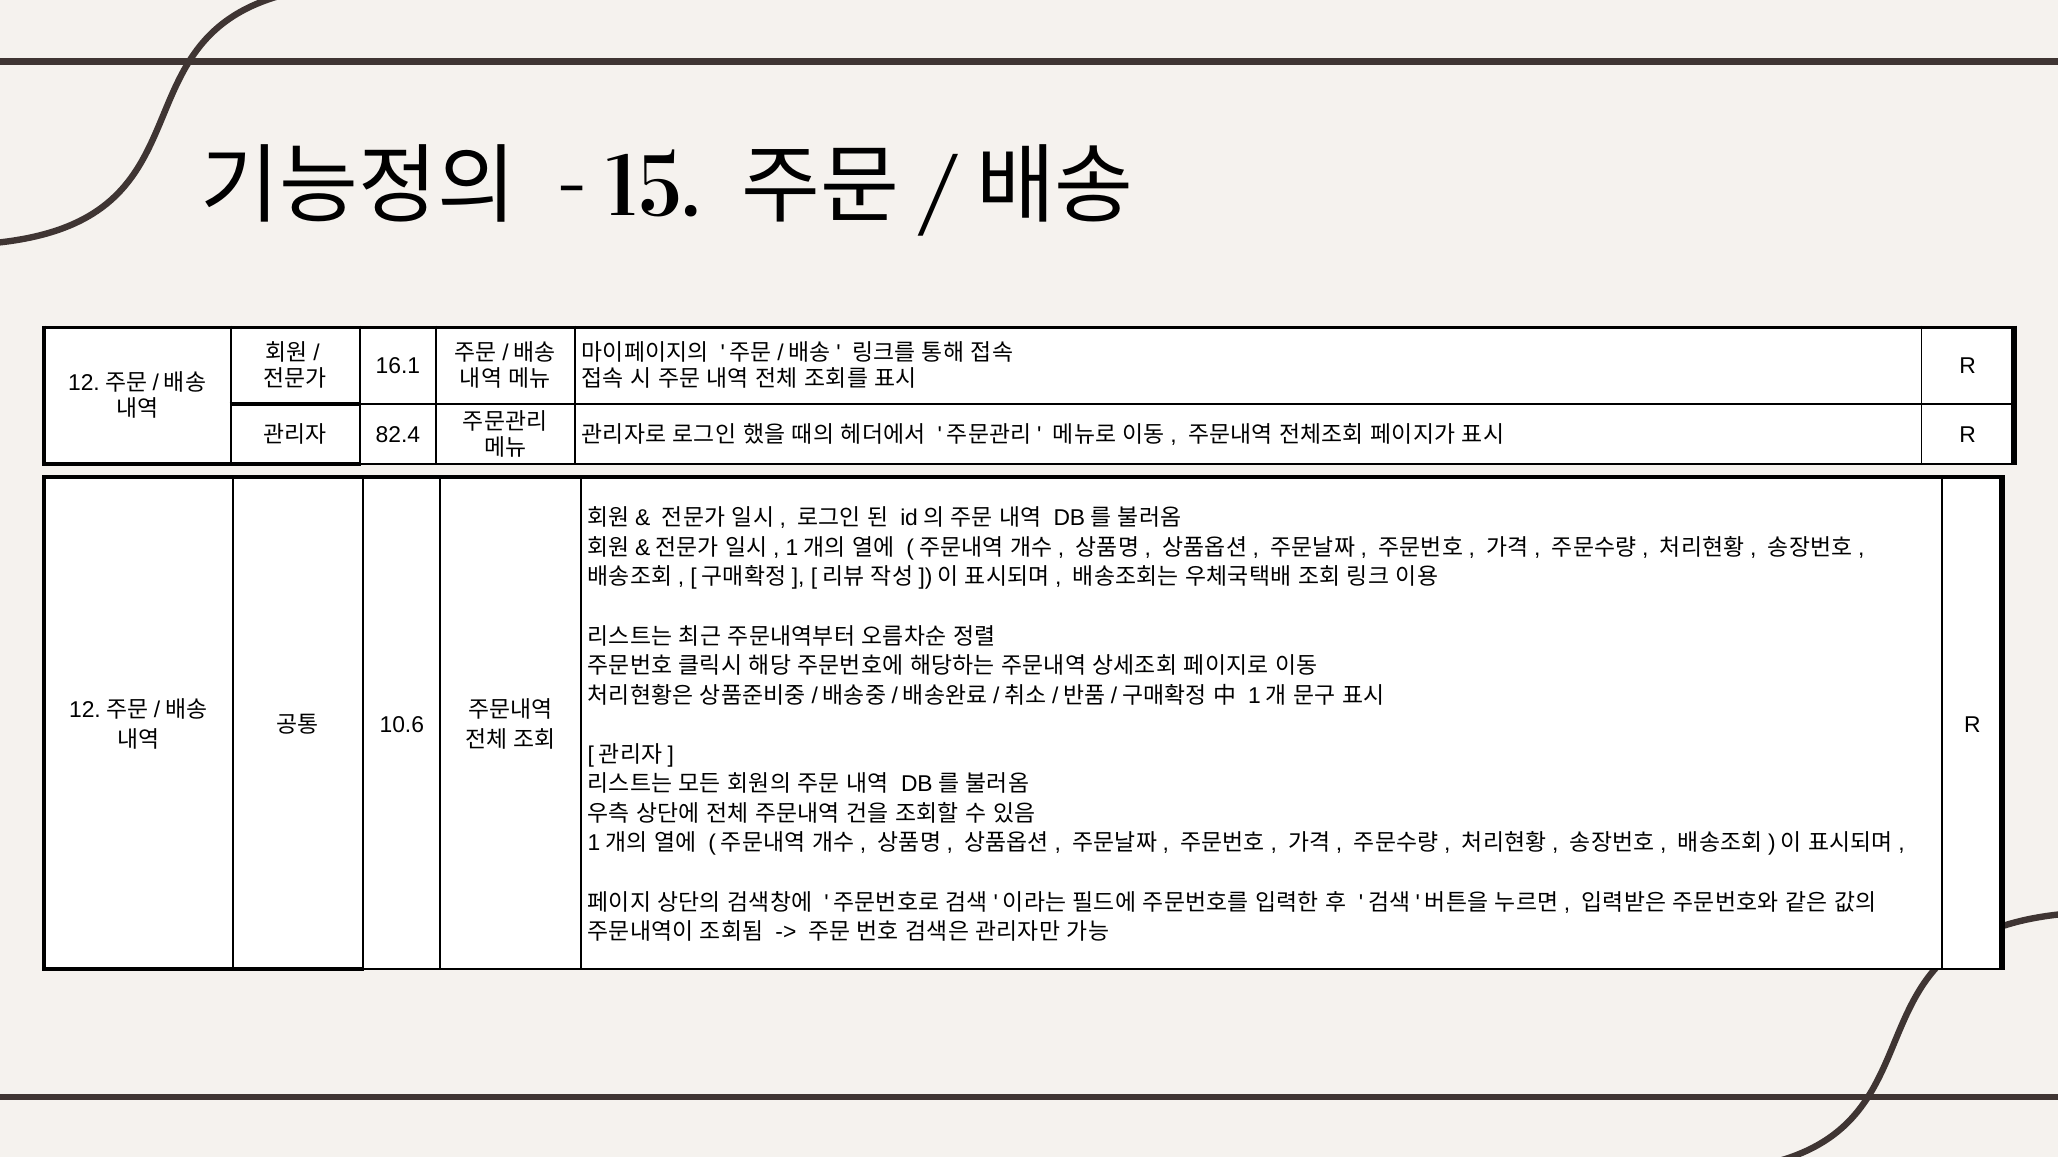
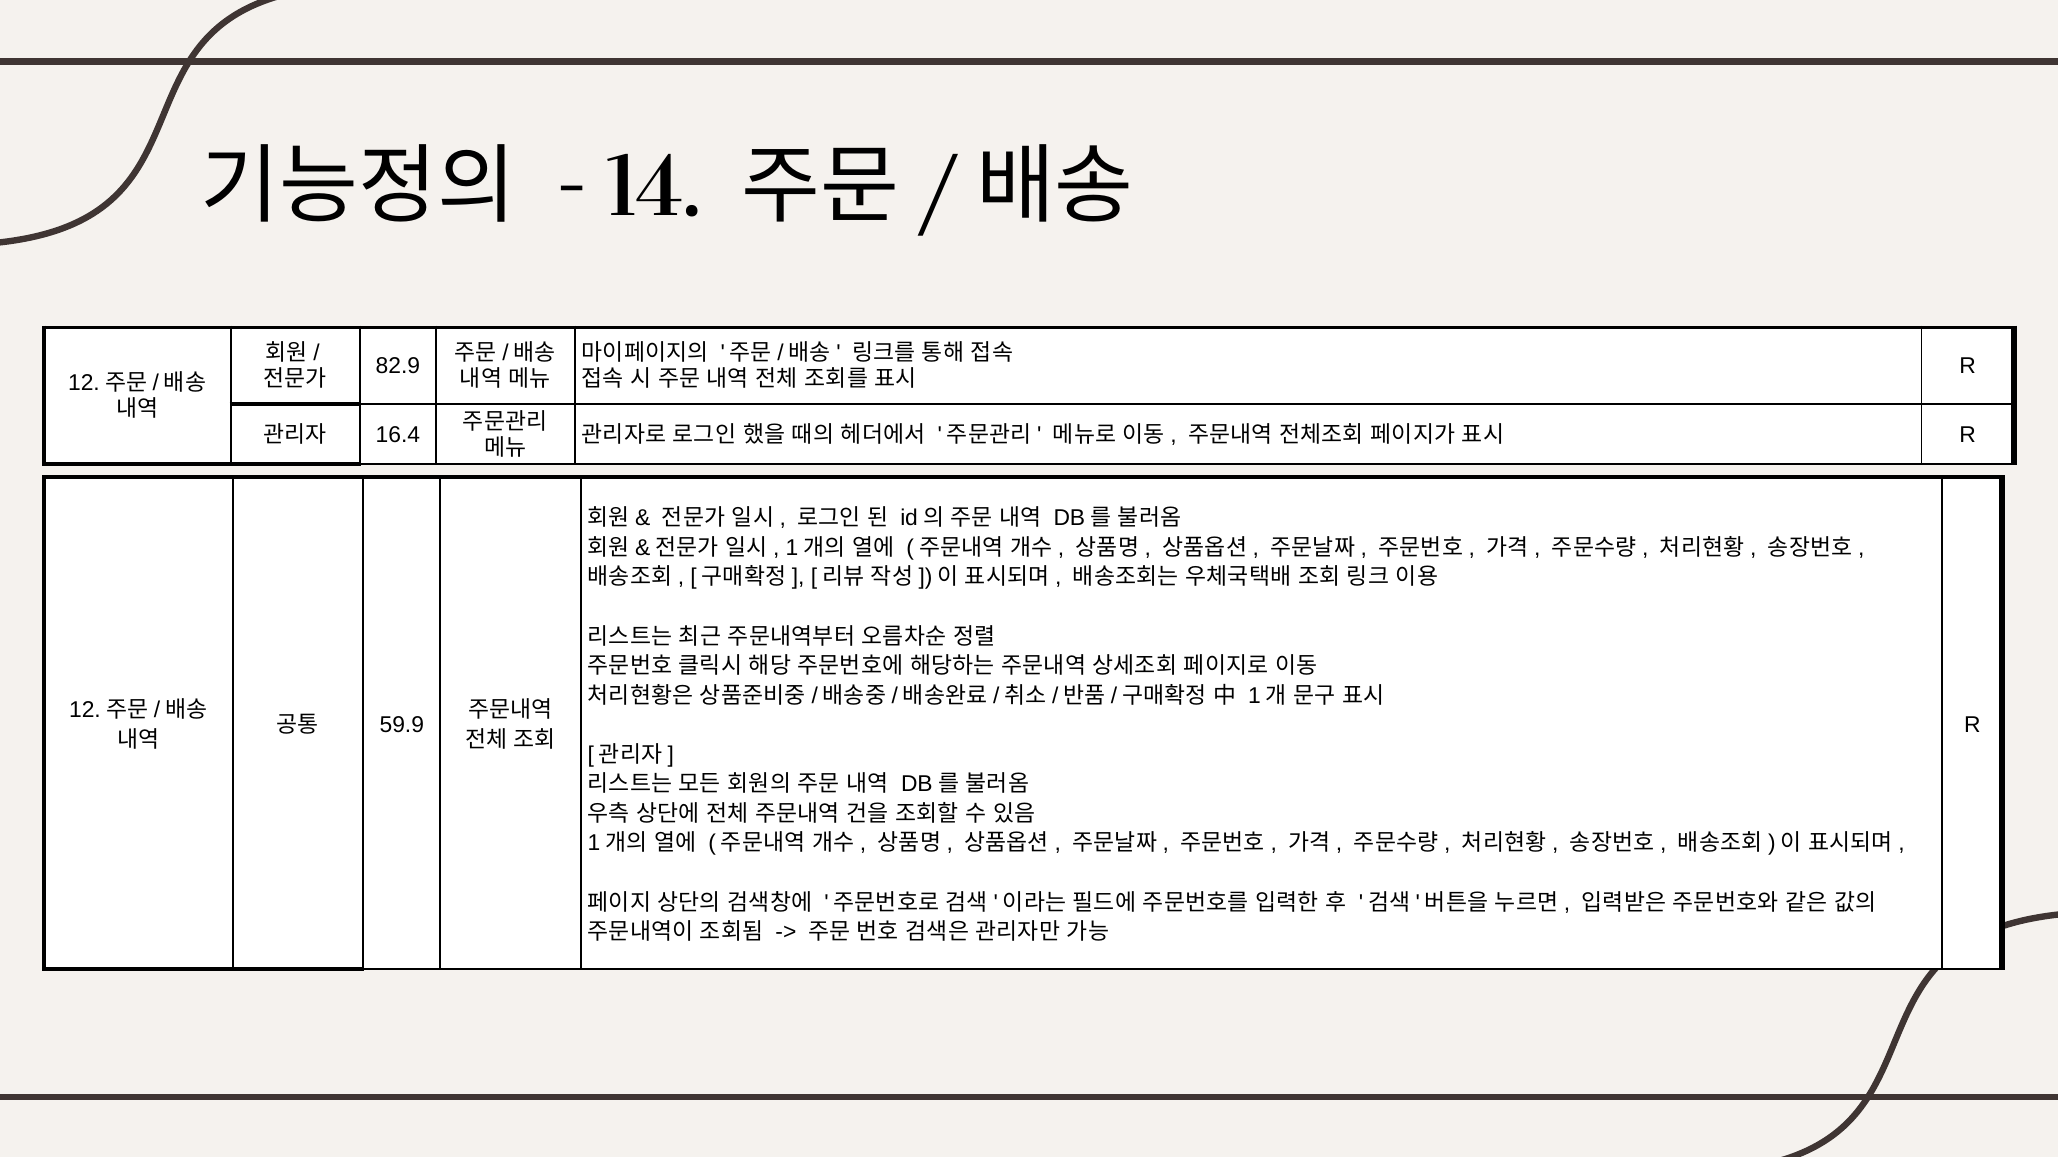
15: 15 -> 14
16.1: 16.1 -> 82.9
82.4: 82.4 -> 16.4
10.6: 10.6 -> 59.9
